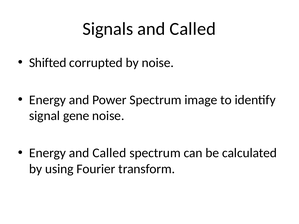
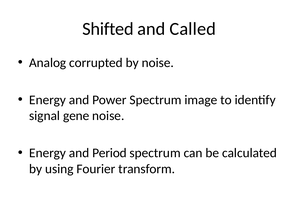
Signals: Signals -> Shifted
Shifted: Shifted -> Analog
Energy and Called: Called -> Period
